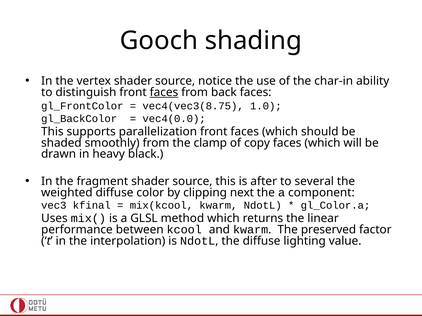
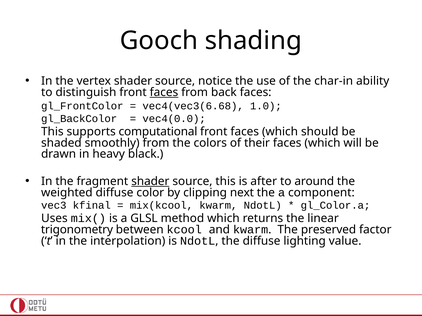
vec4(vec3(8.75: vec4(vec3(8.75 -> vec4(vec3(6.68
parallelization: parallelization -> computational
clamp: clamp -> colors
copy: copy -> their
shader at (150, 182) underline: none -> present
several: several -> around
performance: performance -> trigonometry
